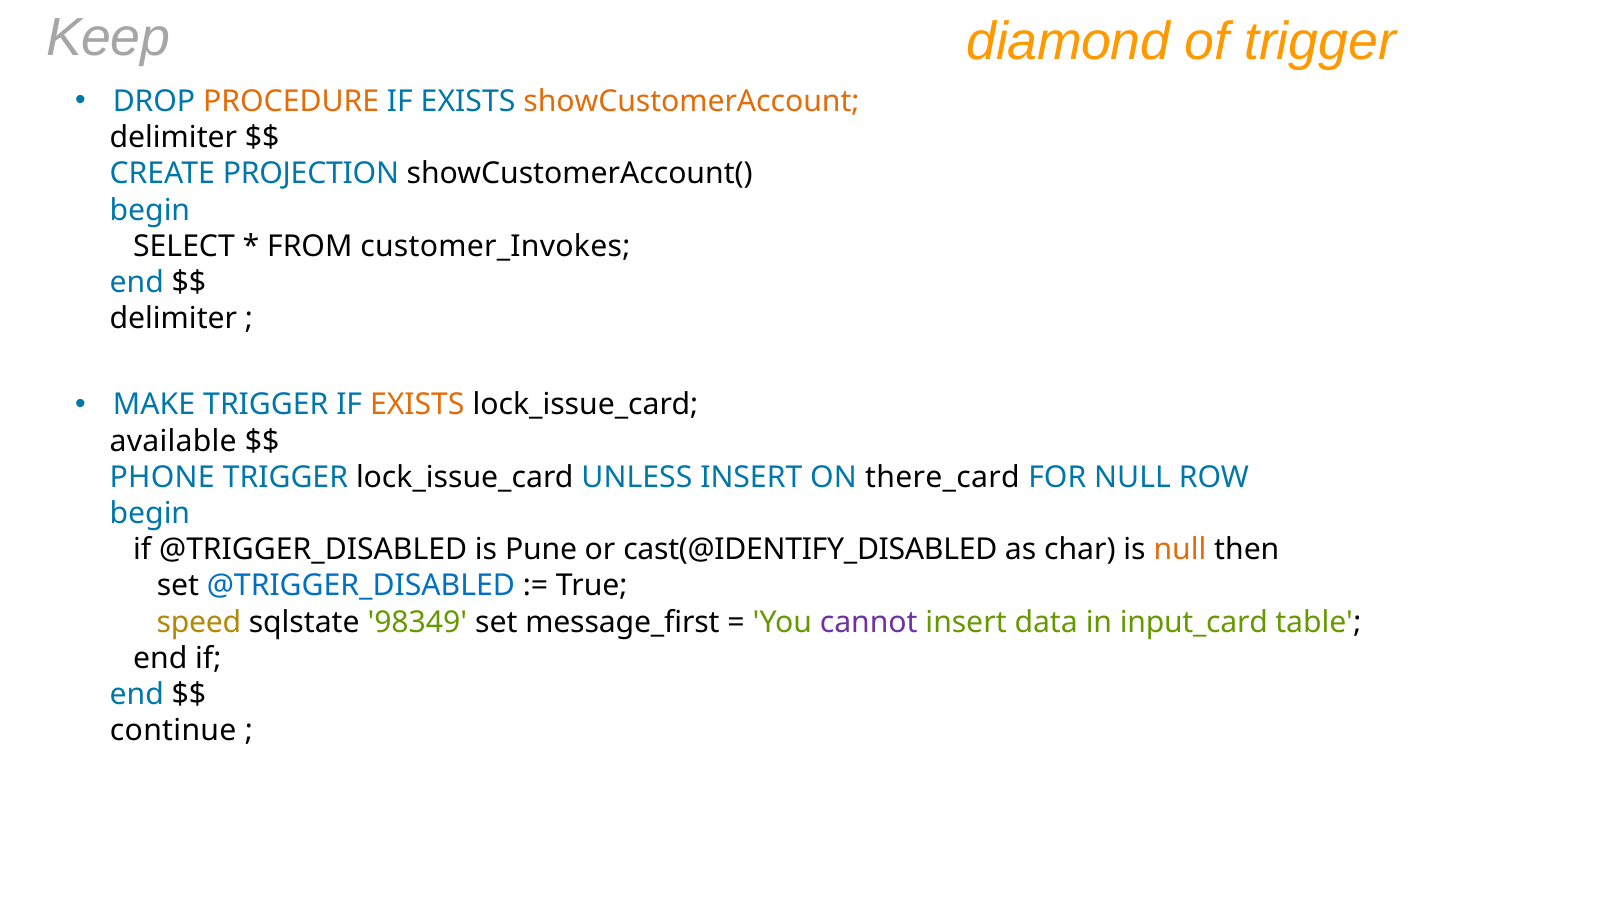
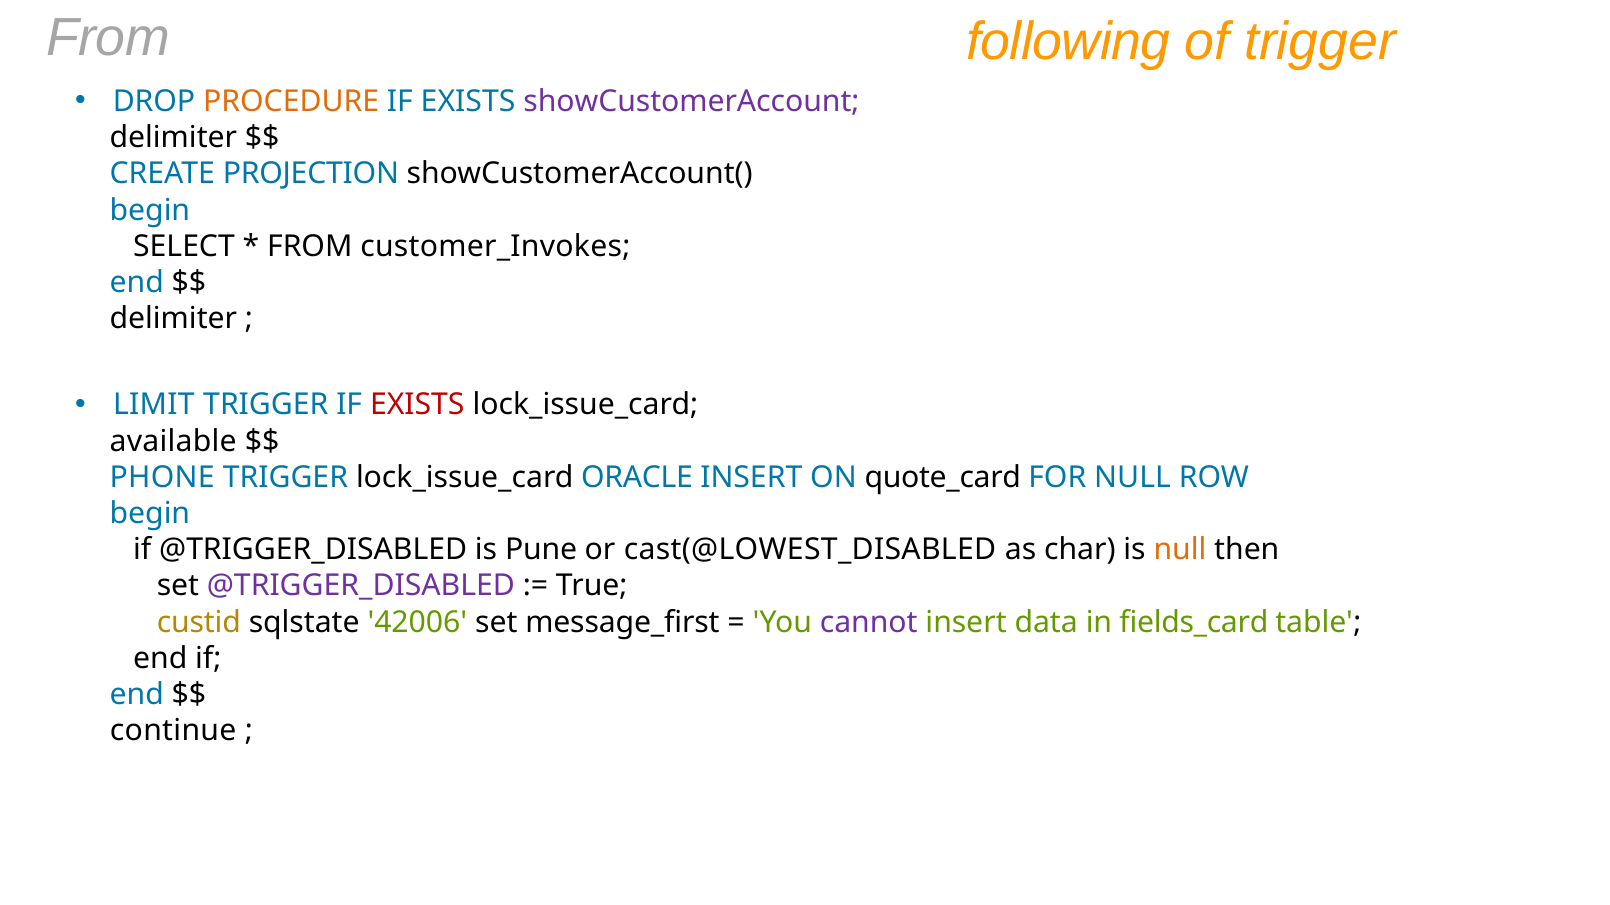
Keep at (108, 38): Keep -> From
diamond: diamond -> following
showCustomerAccount colour: orange -> purple
MAKE: MAKE -> LIMIT
EXISTS at (417, 405) colour: orange -> red
UNLESS: UNLESS -> ORACLE
there_card: there_card -> quote_card
cast(@IDENTIFY_DISABLED: cast(@IDENTIFY_DISABLED -> cast(@LOWEST_DISABLED
@TRIGGER_DISABLED at (361, 586) colour: blue -> purple
speed: speed -> custid
98349: 98349 -> 42006
input_card: input_card -> fields_card
